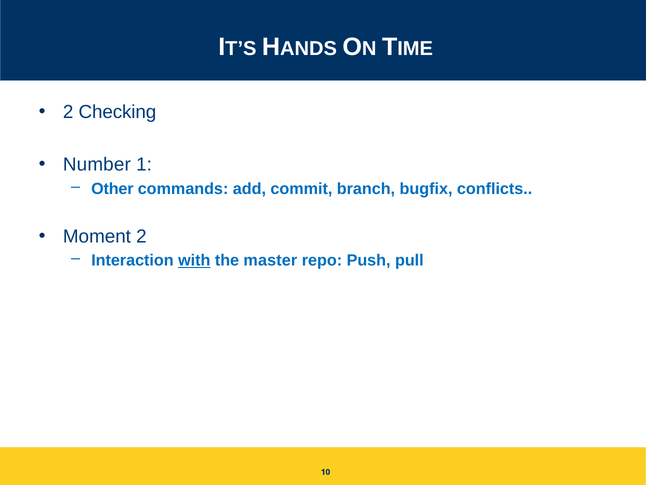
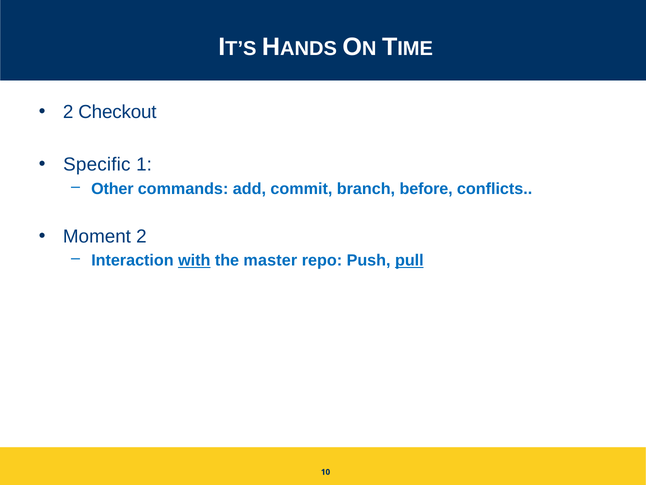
Checking: Checking -> Checkout
Number: Number -> Specific
bugfix: bugfix -> before
pull underline: none -> present
